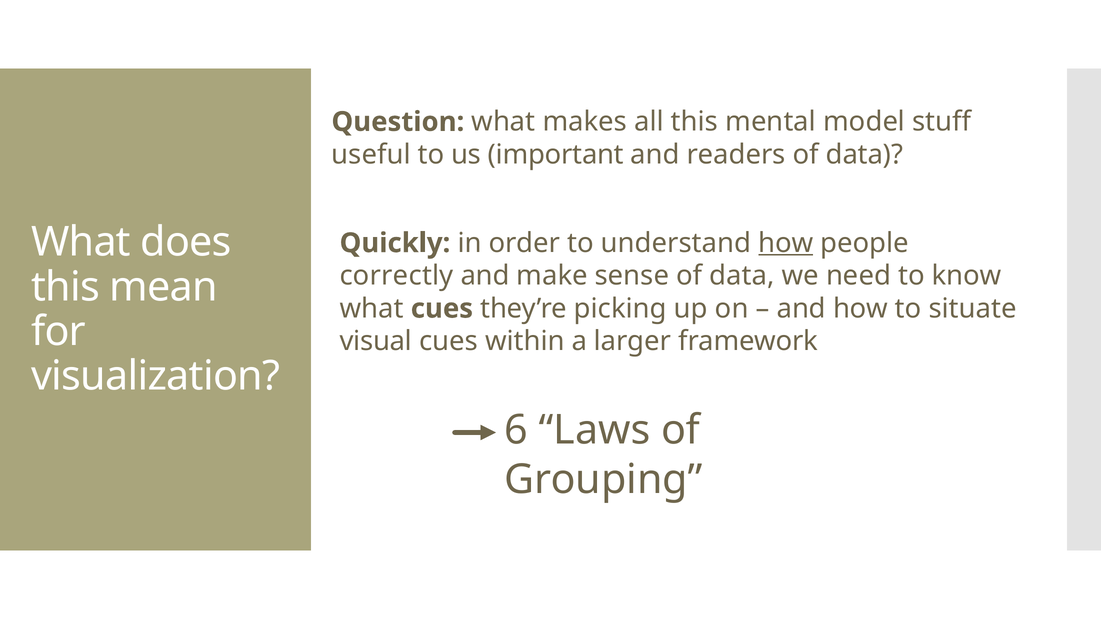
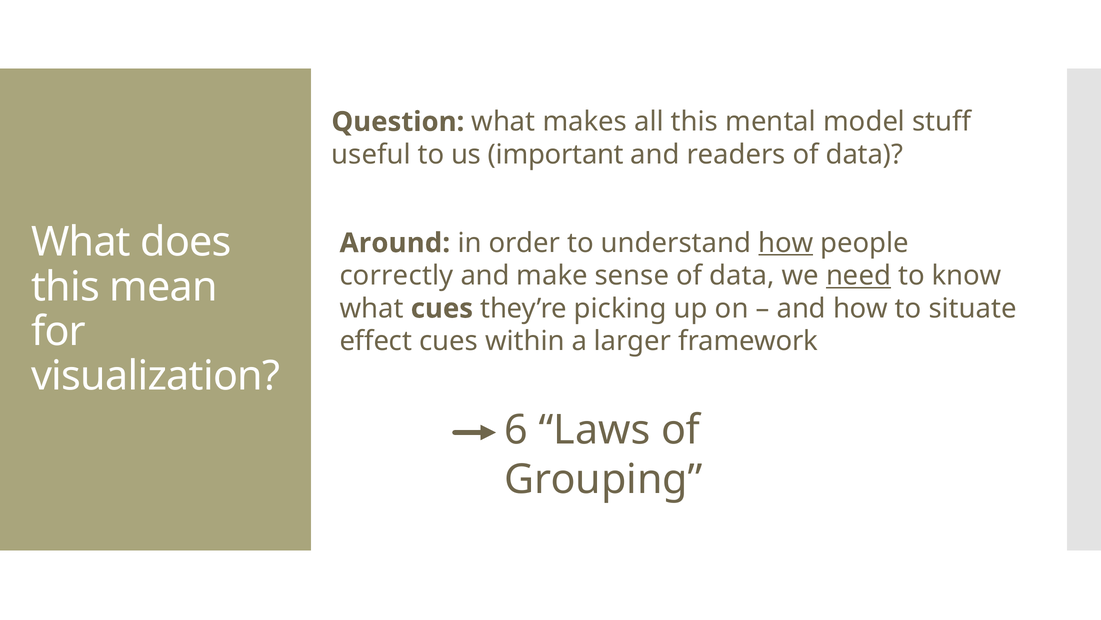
Quickly: Quickly -> Around
need underline: none -> present
visual: visual -> effect
